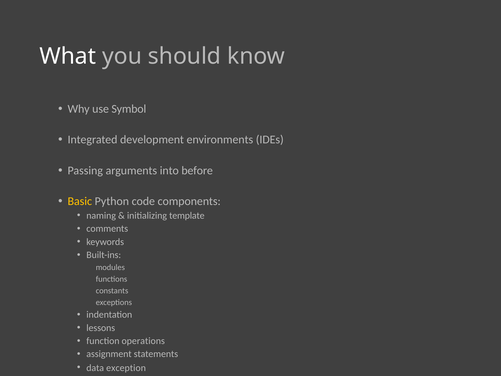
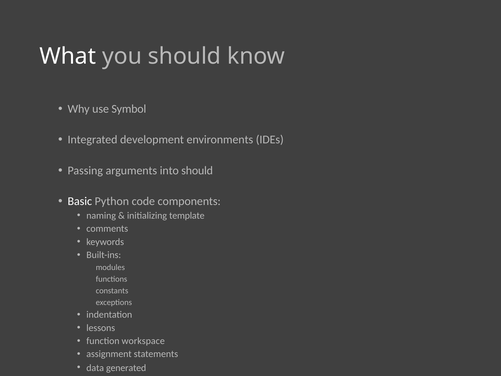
into before: before -> should
Basic colour: yellow -> white
operations: operations -> workspace
exception: exception -> generated
